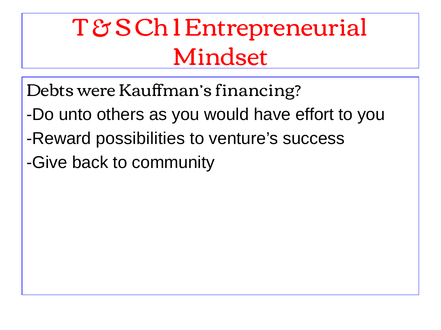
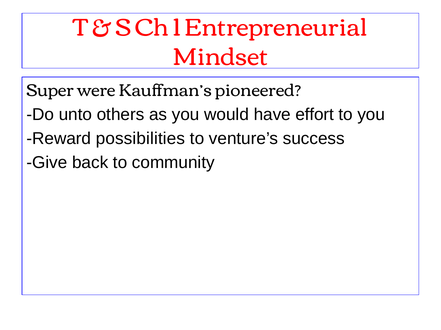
Debts: Debts -> Super
financing: financing -> pioneered
